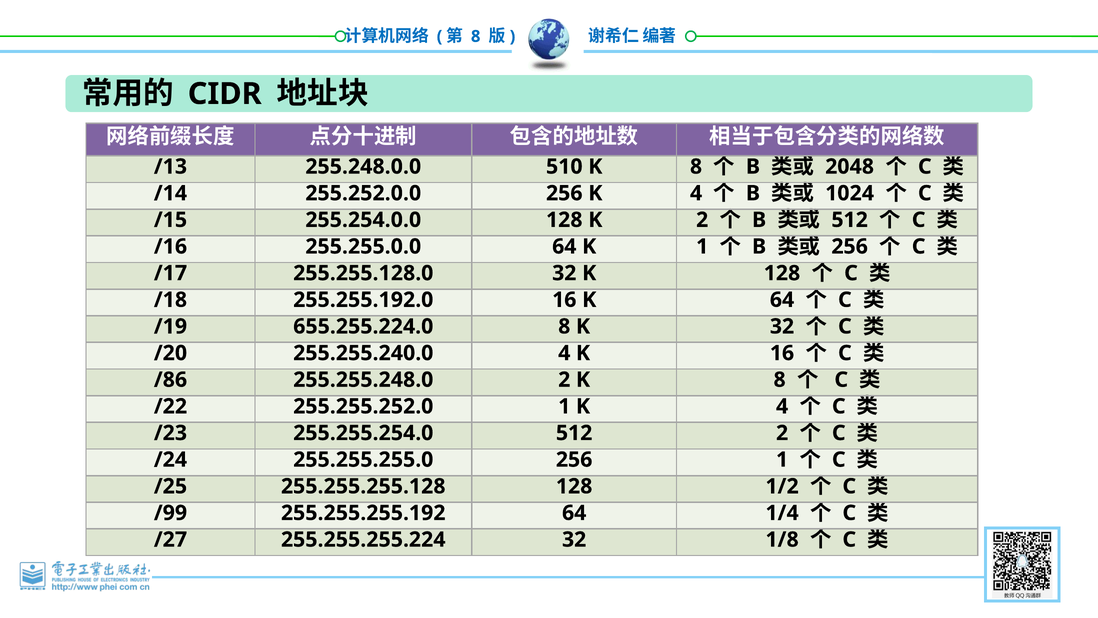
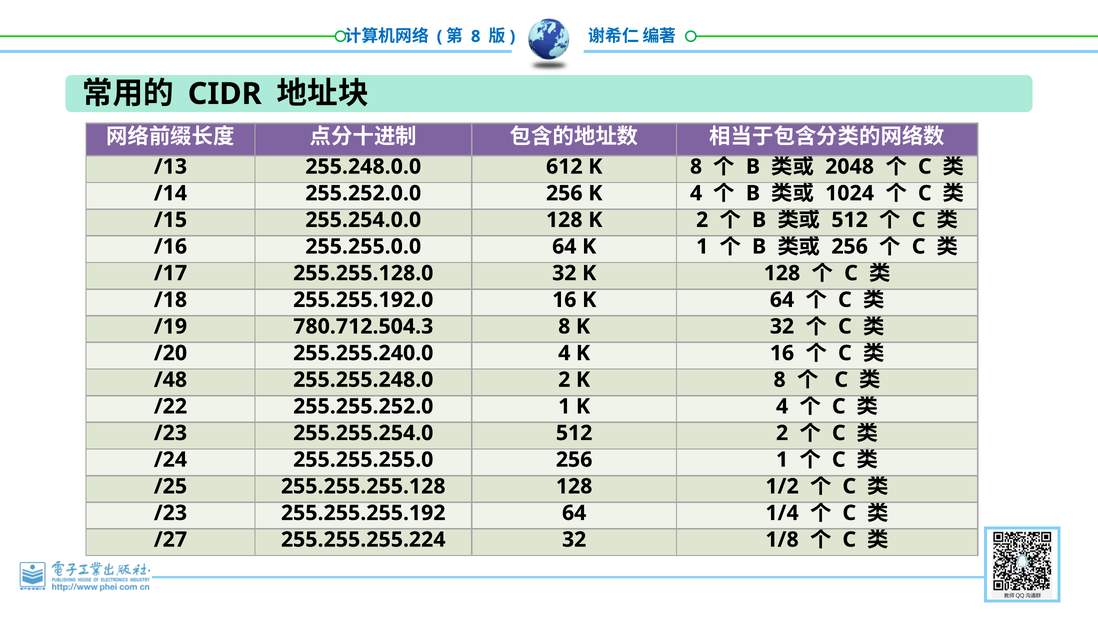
510: 510 -> 612
655.255.224.0: 655.255.224.0 -> 780.712.504.3
/86: /86 -> /48
/99 at (170, 513): /99 -> /23
